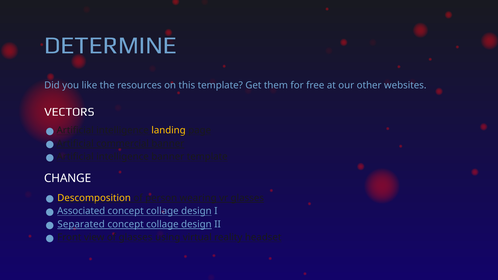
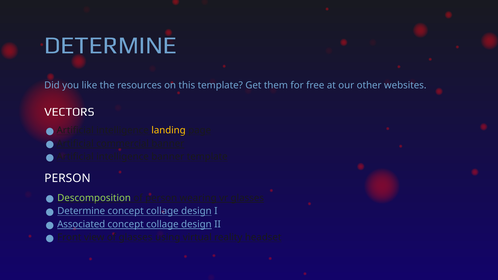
CHANGE at (68, 178): CHANGE -> PERSON
Descomposition colour: yellow -> light green
Associated at (81, 211): Associated -> Determine
Separated: Separated -> Associated
